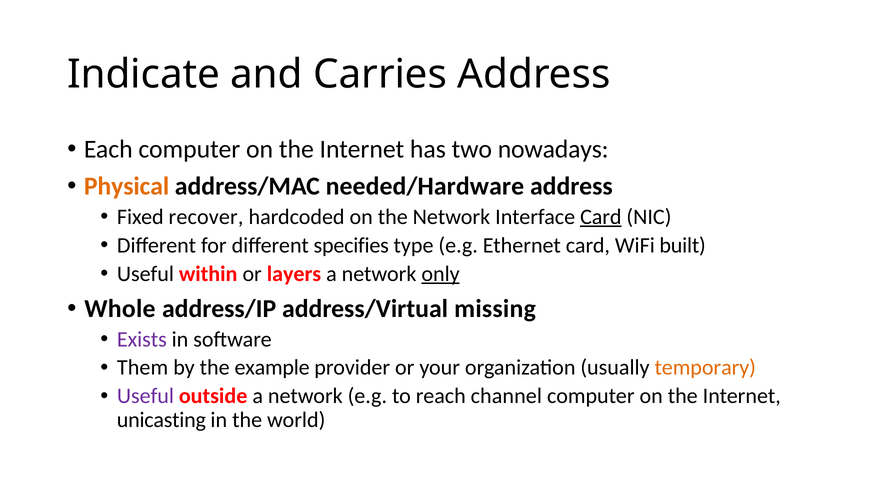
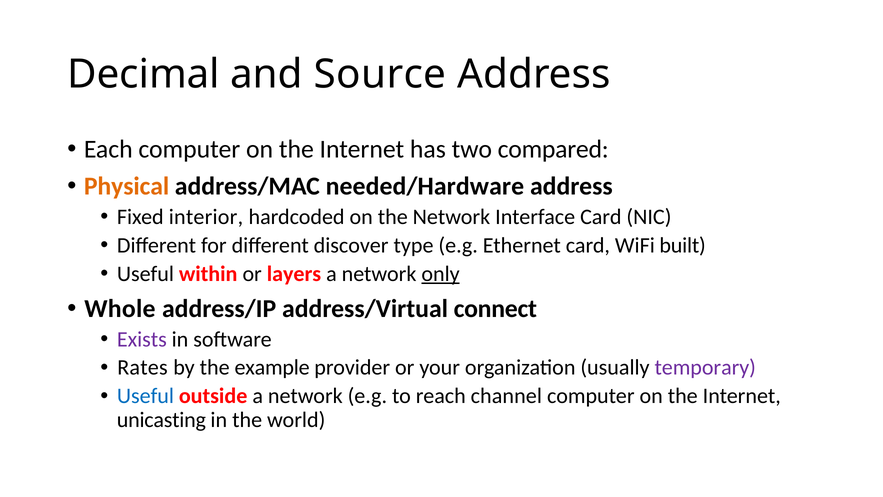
Indicate: Indicate -> Decimal
Carries: Carries -> Source
nowadays: nowadays -> compared
recover: recover -> interior
Card at (601, 217) underline: present -> none
specifies: specifies -> discover
missing: missing -> connect
Them: Them -> Rates
temporary colour: orange -> purple
Useful at (145, 396) colour: purple -> blue
